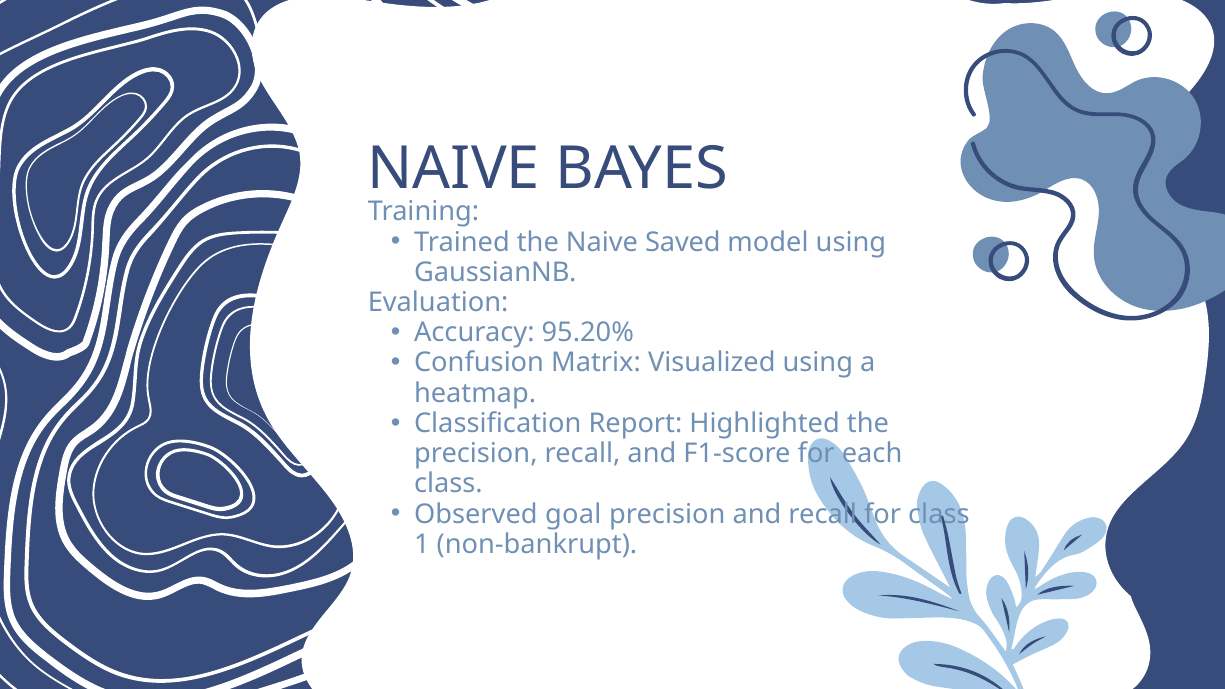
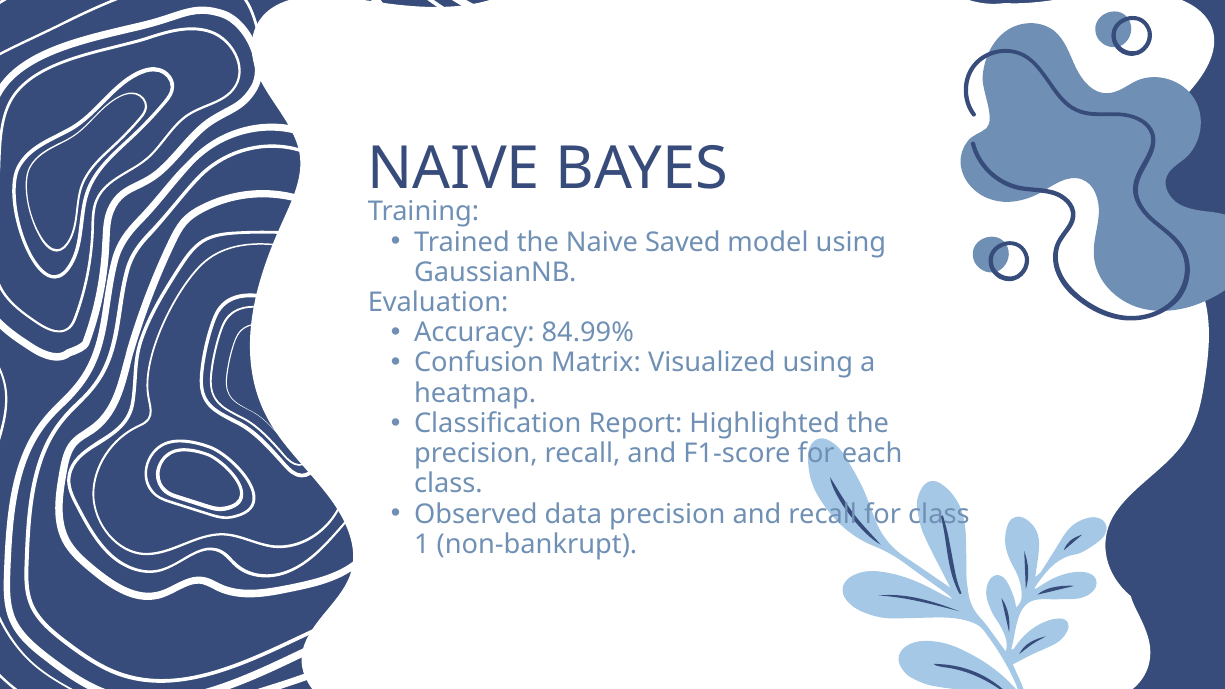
95.20%: 95.20% -> 84.99%
goal: goal -> data
